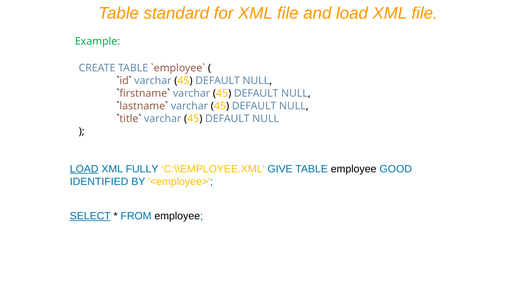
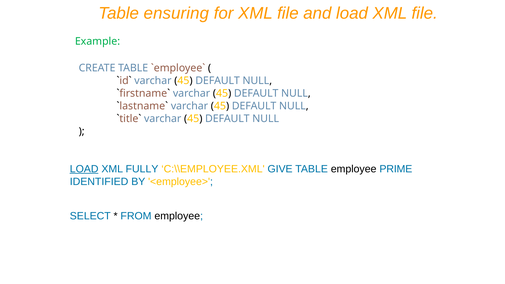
standard: standard -> ensuring
GOOD: GOOD -> PRIME
SELECT underline: present -> none
